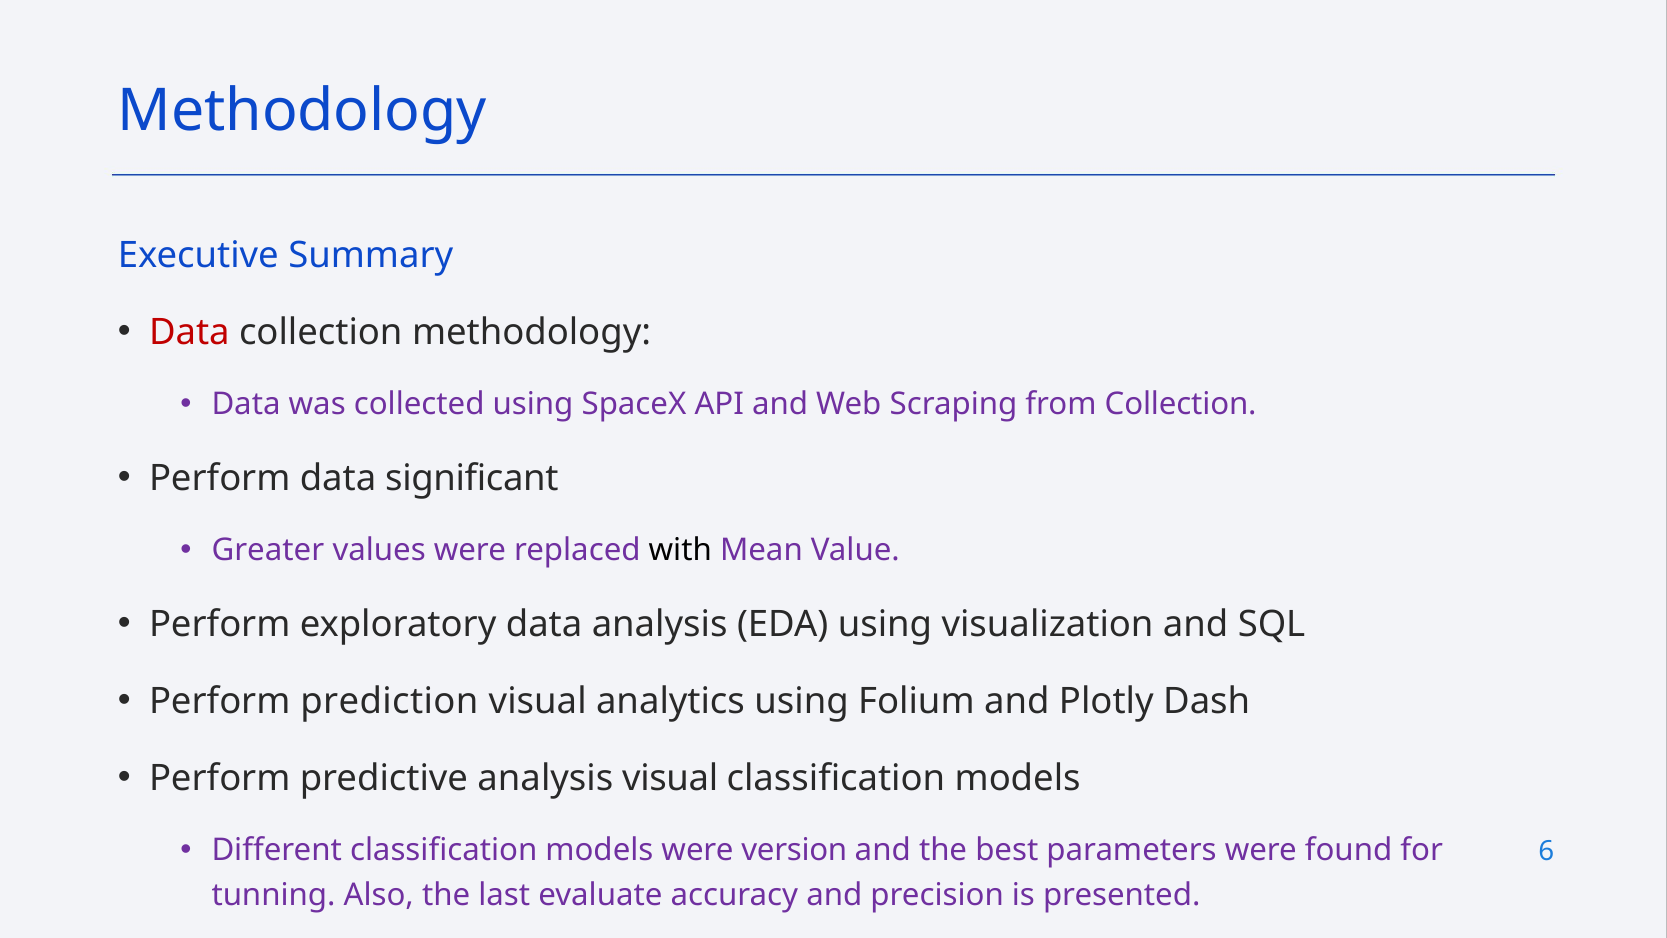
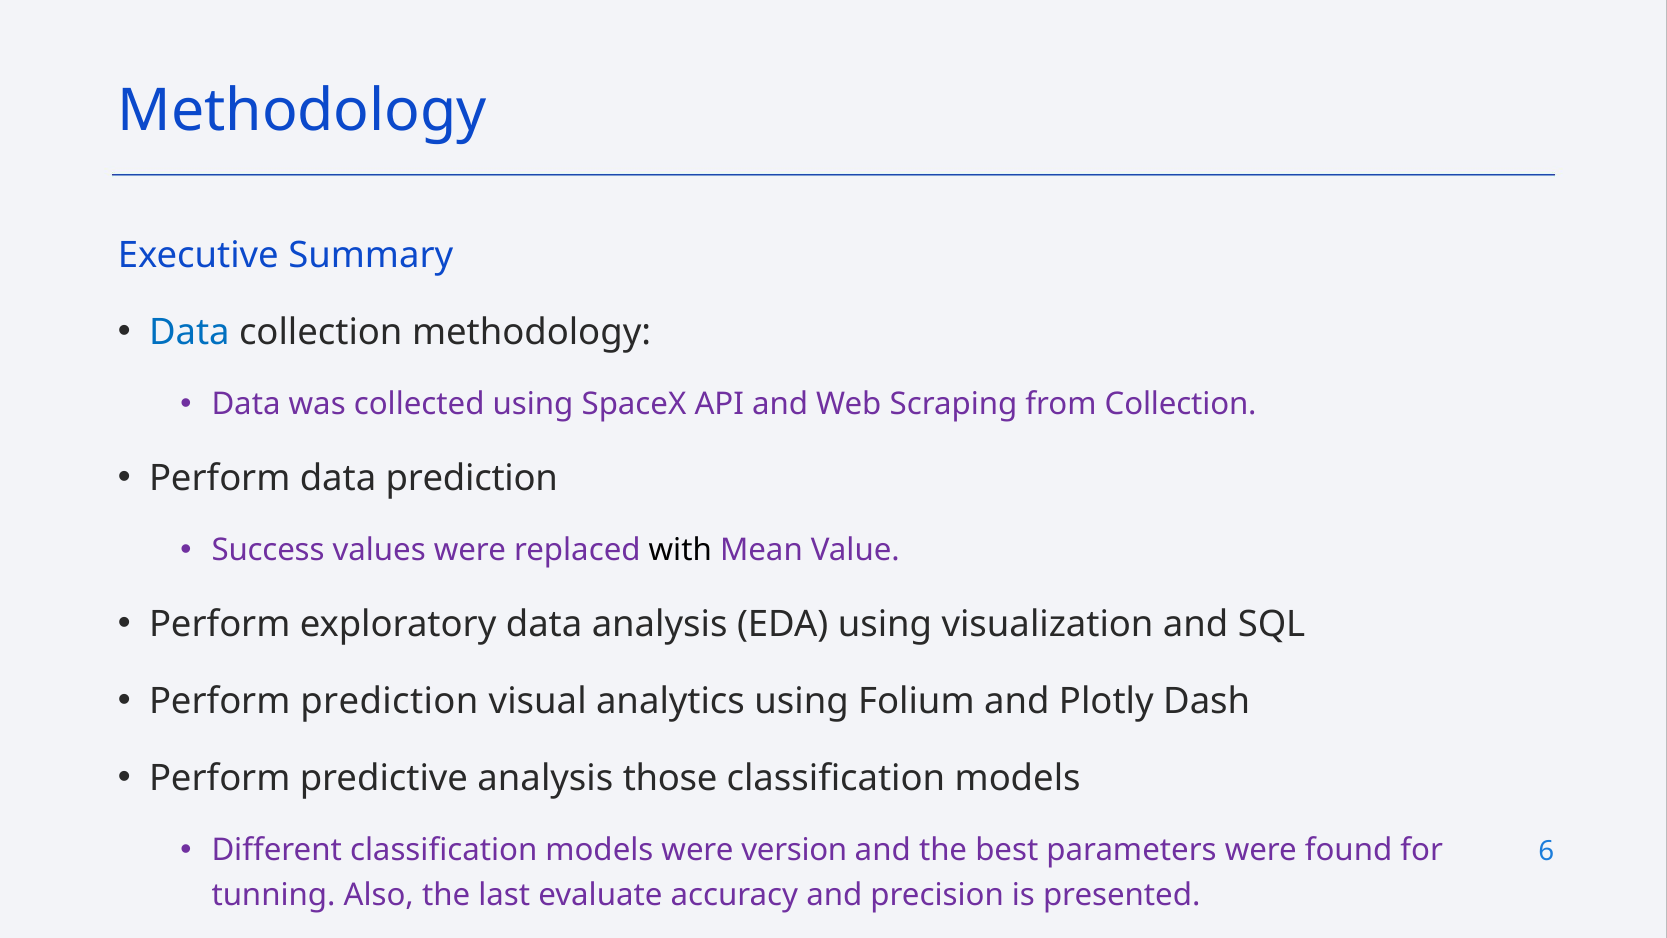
Data at (189, 332) colour: red -> blue
data significant: significant -> prediction
Greater: Greater -> Success
analysis visual: visual -> those
